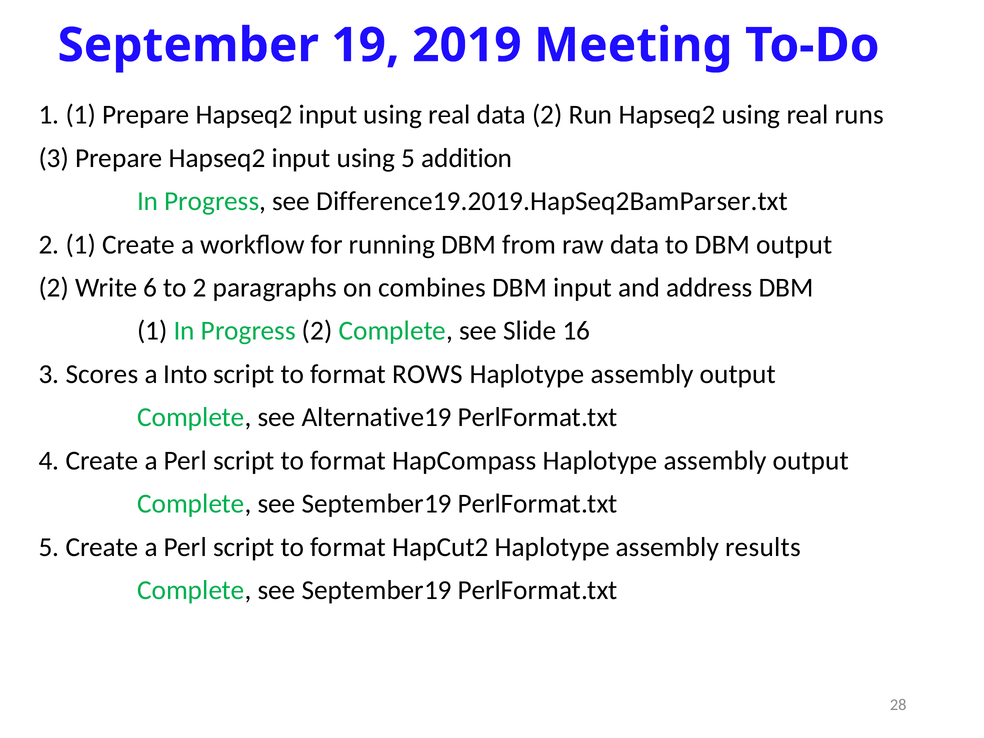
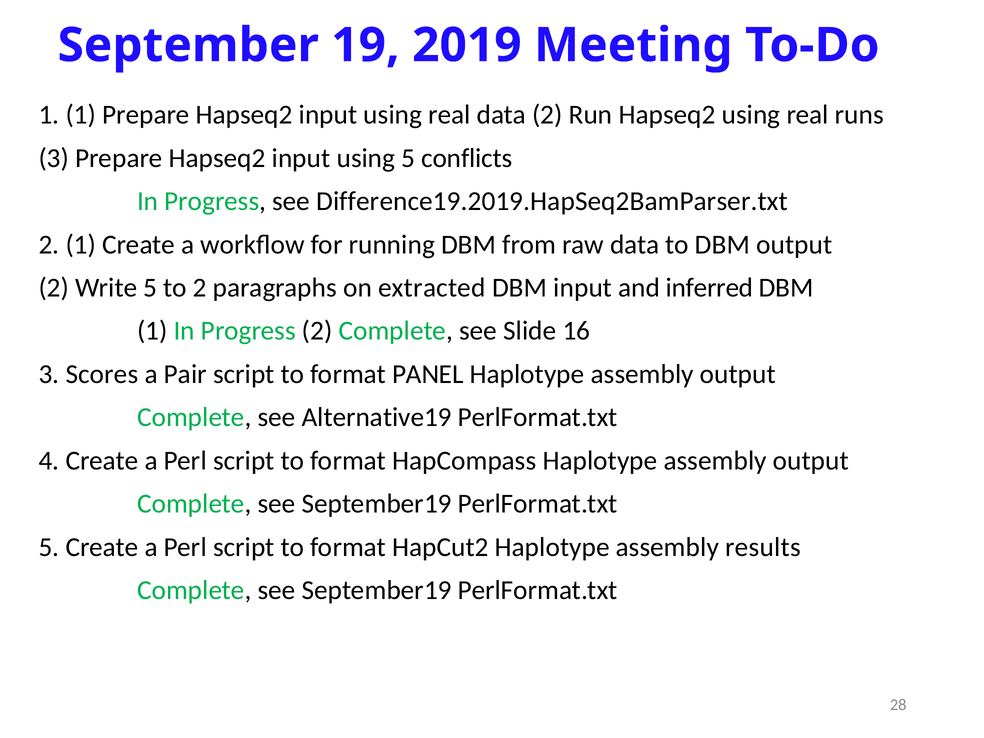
addition: addition -> conflicts
Write 6: 6 -> 5
combines: combines -> extracted
address: address -> inferred
Into: Into -> Pair
ROWS: ROWS -> PANEL
